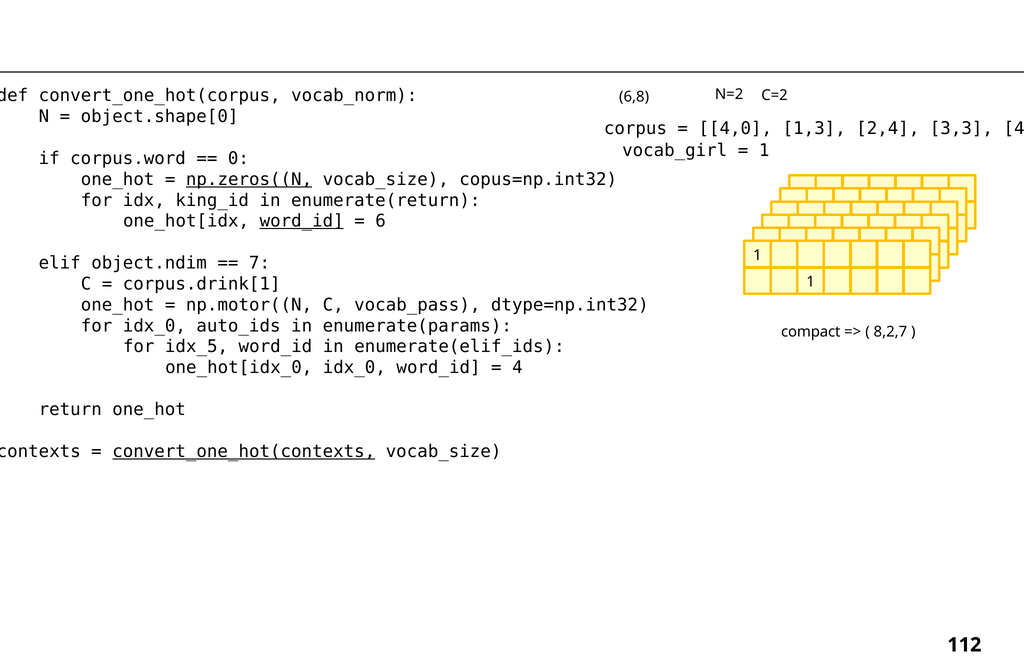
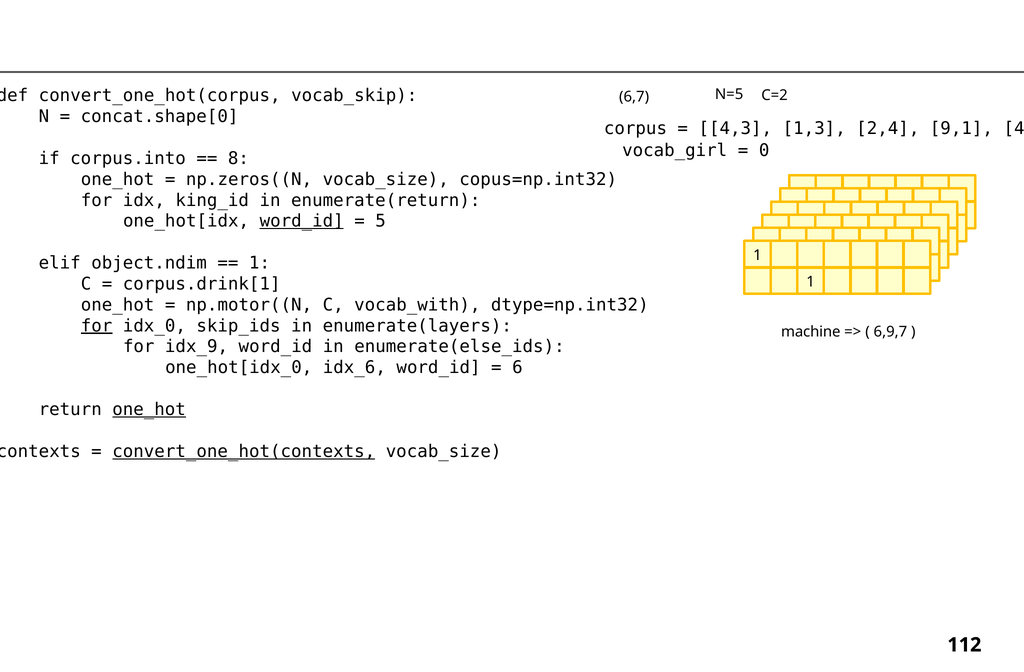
vocab_norm: vocab_norm -> vocab_skip
N=2: N=2 -> N=5
6,8: 6,8 -> 6,7
object.shape[0: object.shape[0 -> concat.shape[0
4,0: 4,0 -> 4,3
3,3: 3,3 -> 9,1
1 at (764, 150): 1 -> 0
corpus.word: corpus.word -> corpus.into
0: 0 -> 8
np.zeros((N underline: present -> none
6: 6 -> 5
7 at (259, 263): 7 -> 1
vocab_pass: vocab_pass -> vocab_with
for at (97, 326) underline: none -> present
auto_ids: auto_ids -> skip_ids
enumerate(params: enumerate(params -> enumerate(layers
compact: compact -> machine
8,2,7: 8,2,7 -> 6,9,7
idx_5: idx_5 -> idx_9
enumerate(elif_ids: enumerate(elif_ids -> enumerate(else_ids
one_hot[idx_0 idx_0: idx_0 -> idx_6
4: 4 -> 6
one_hot at (149, 410) underline: none -> present
